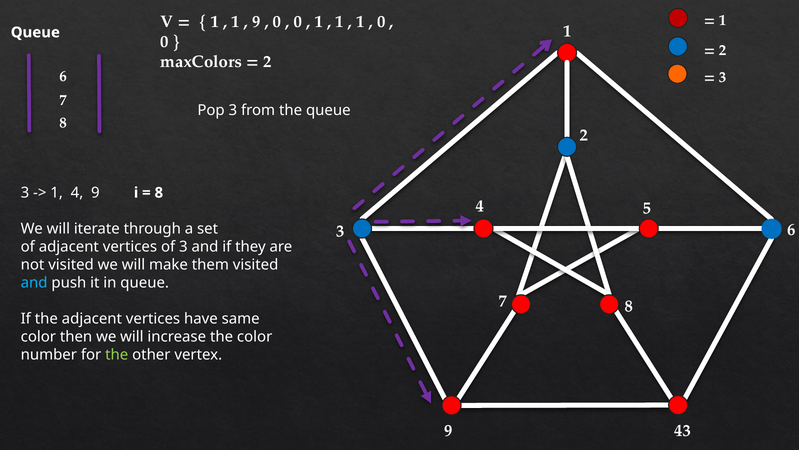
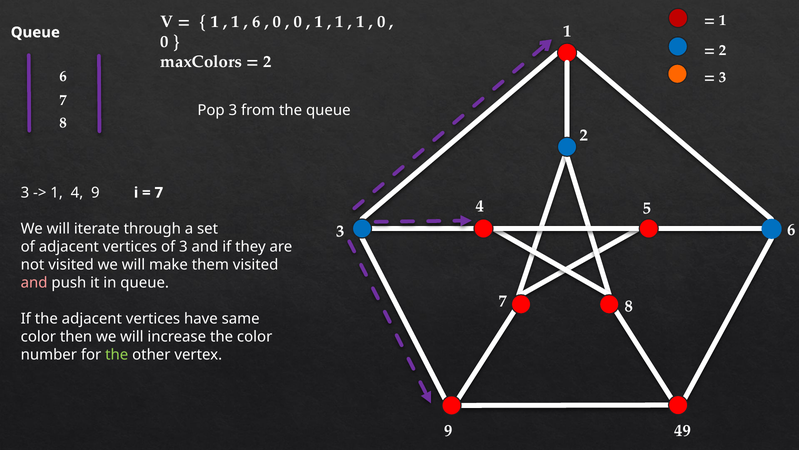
9 at (256, 22): 9 -> 6
8 at (159, 193): 8 -> 7
and at (34, 282) colour: light blue -> pink
43: 43 -> 49
